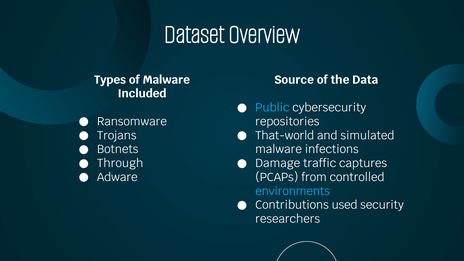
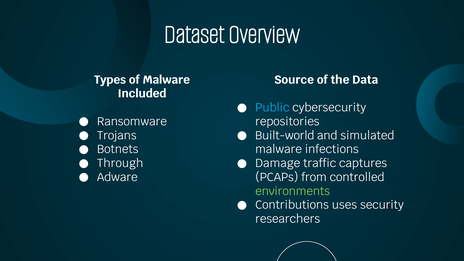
That-world: That-world -> Built-world
environments colour: light blue -> light green
used: used -> uses
